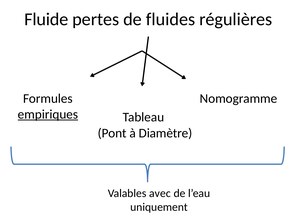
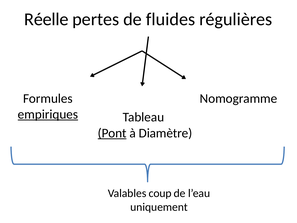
Fluide: Fluide -> Réelle
Pont underline: none -> present
avec: avec -> coup
